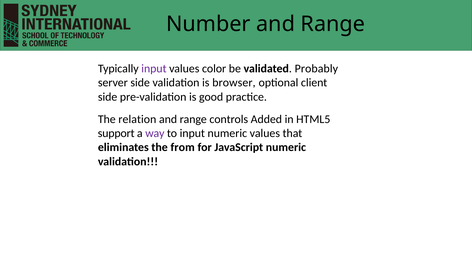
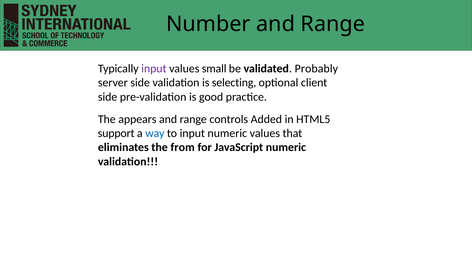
color: color -> small
browser: browser -> selecting
relation: relation -> appears
way colour: purple -> blue
